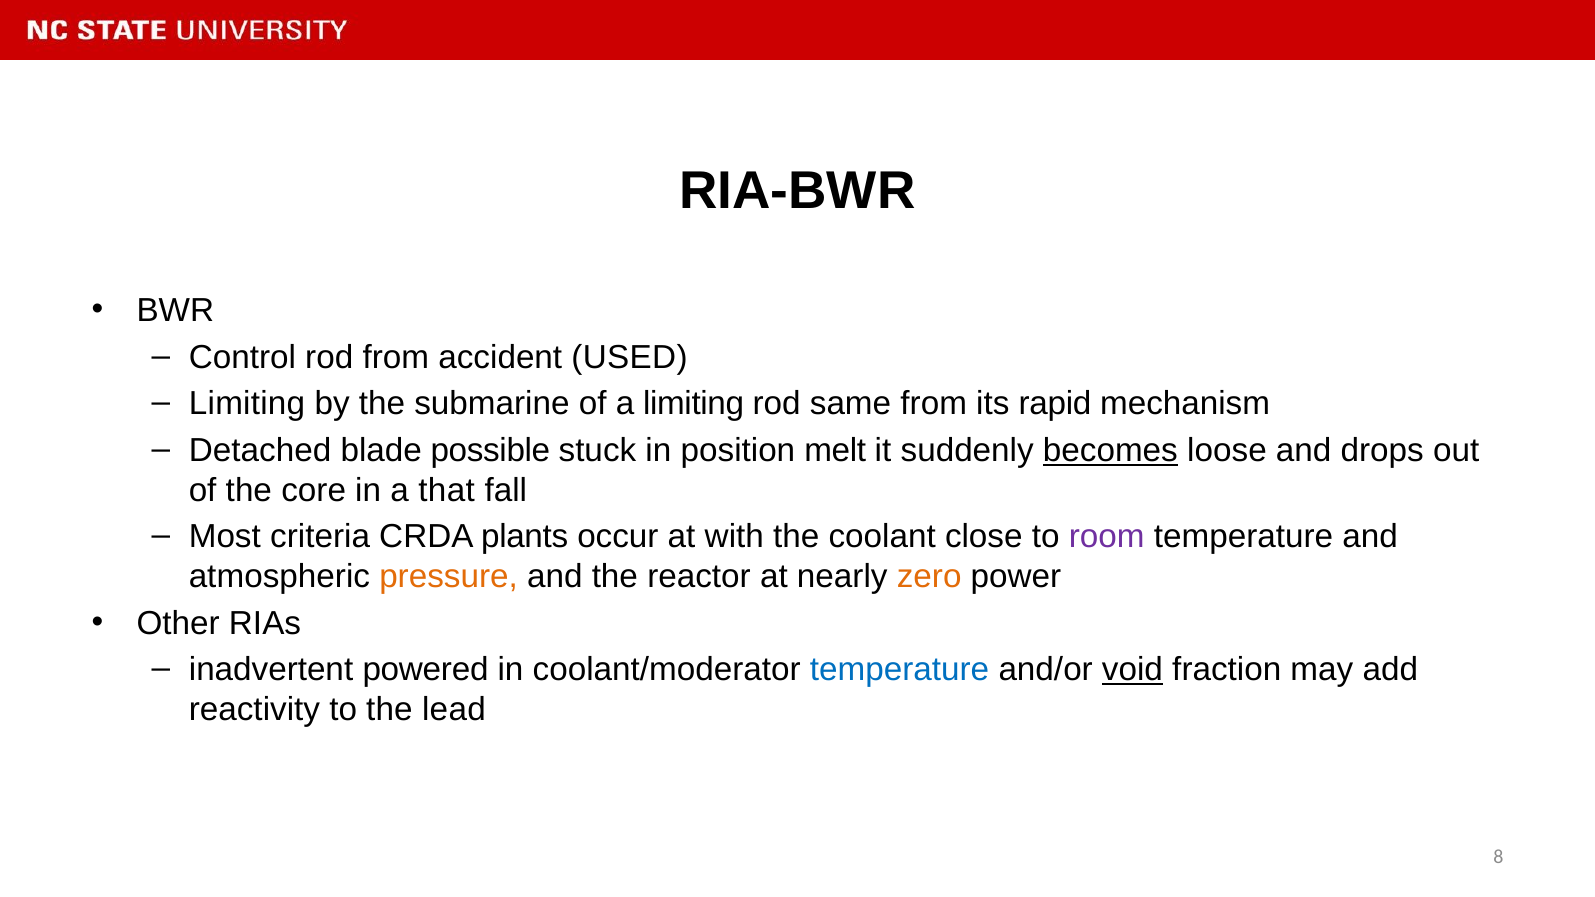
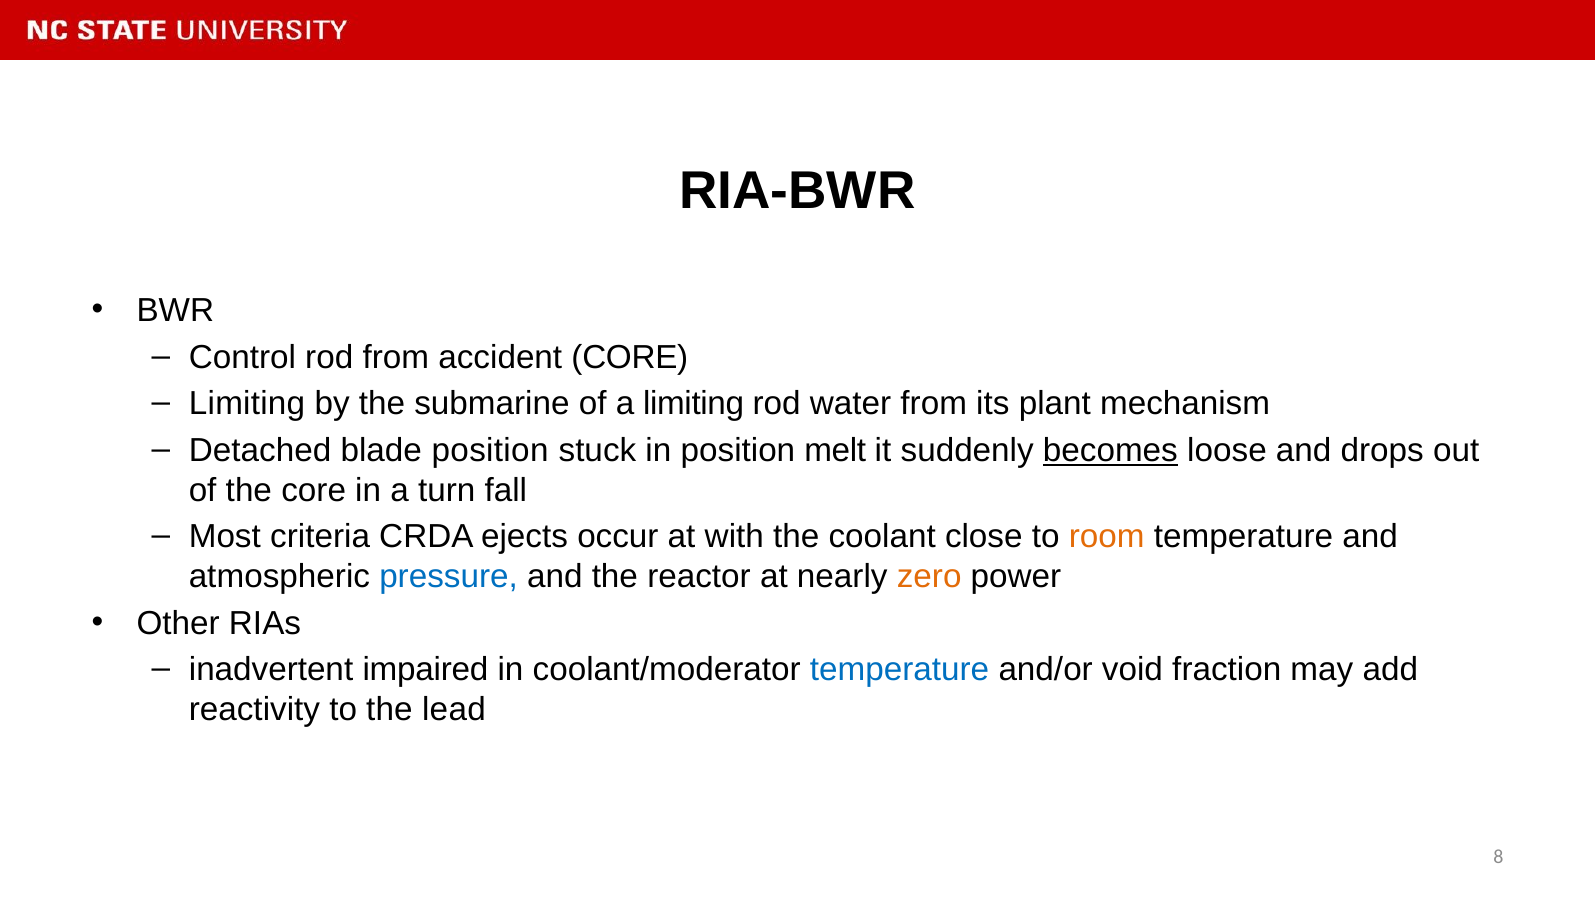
accident USED: USED -> CORE
same: same -> water
rapid: rapid -> plant
blade possible: possible -> position
that: that -> turn
plants: plants -> ejects
room colour: purple -> orange
pressure colour: orange -> blue
powered: powered -> impaired
void underline: present -> none
